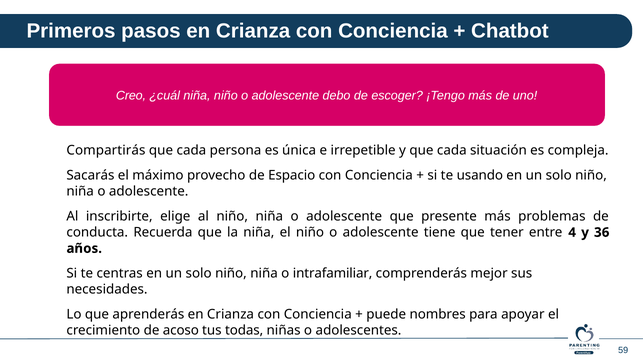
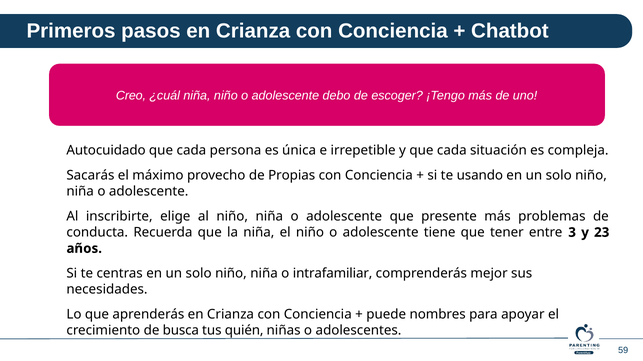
Compartirás: Compartirás -> Autocuidado
Espacio: Espacio -> Propias
4: 4 -> 3
36: 36 -> 23
acoso: acoso -> busca
todas: todas -> quién
